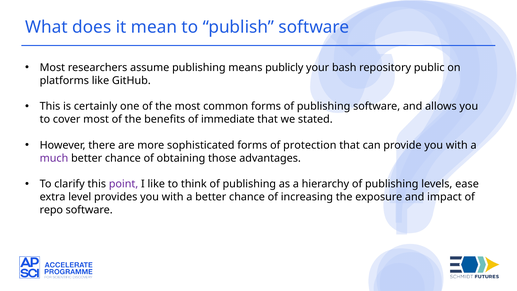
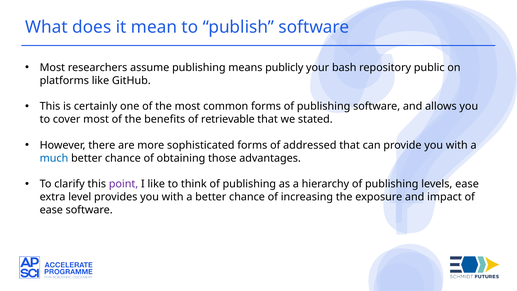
immediate: immediate -> retrievable
protection: protection -> addressed
much colour: purple -> blue
repo at (51, 210): repo -> ease
